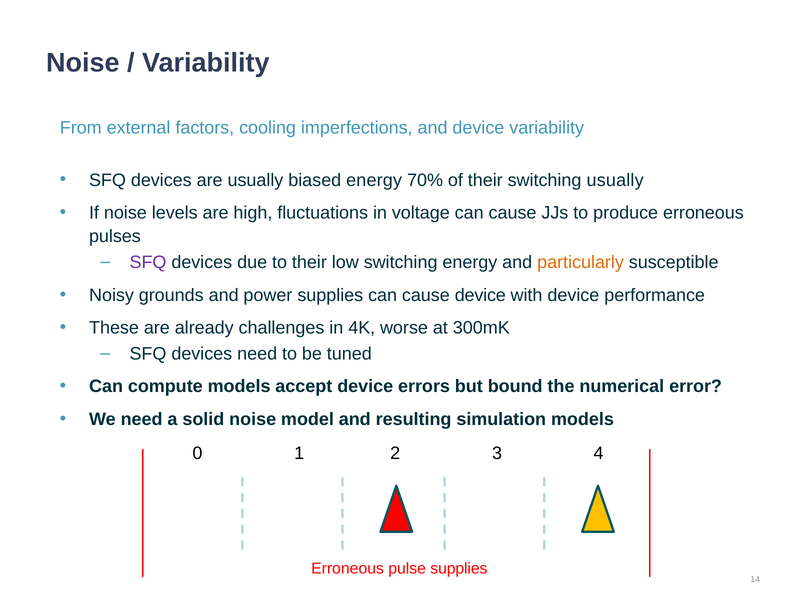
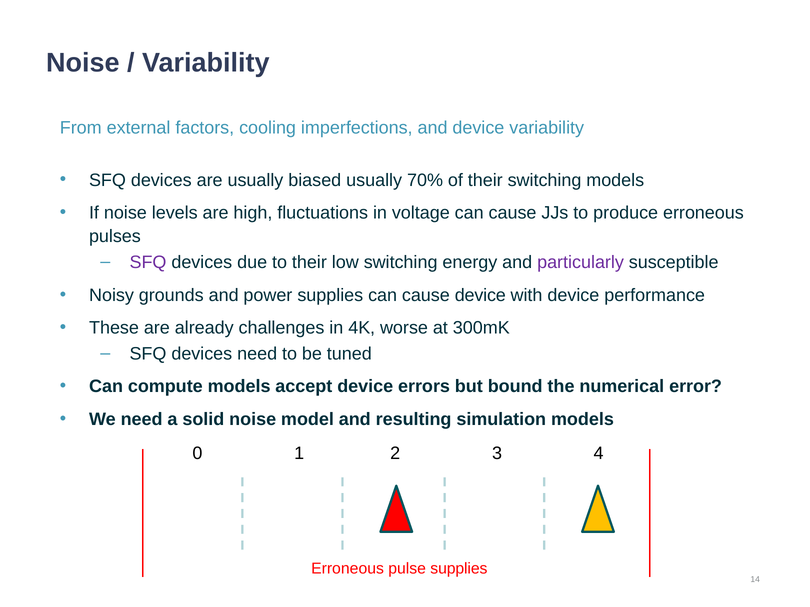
biased energy: energy -> usually
switching usually: usually -> models
particularly colour: orange -> purple
